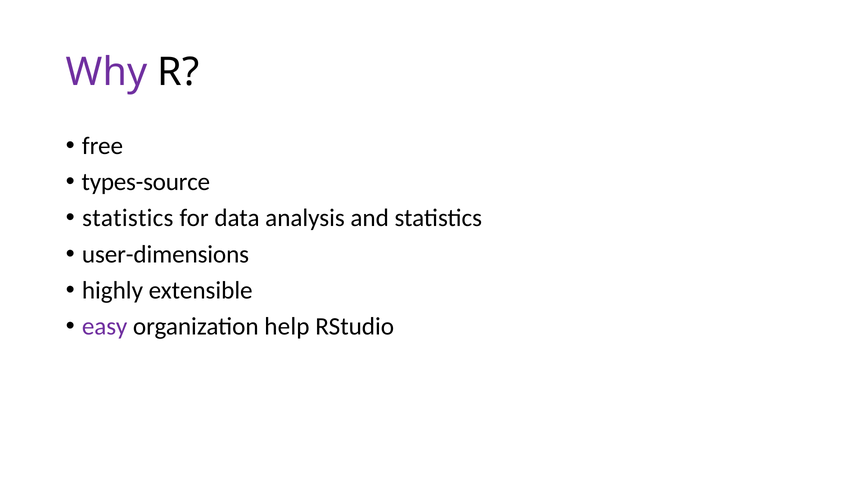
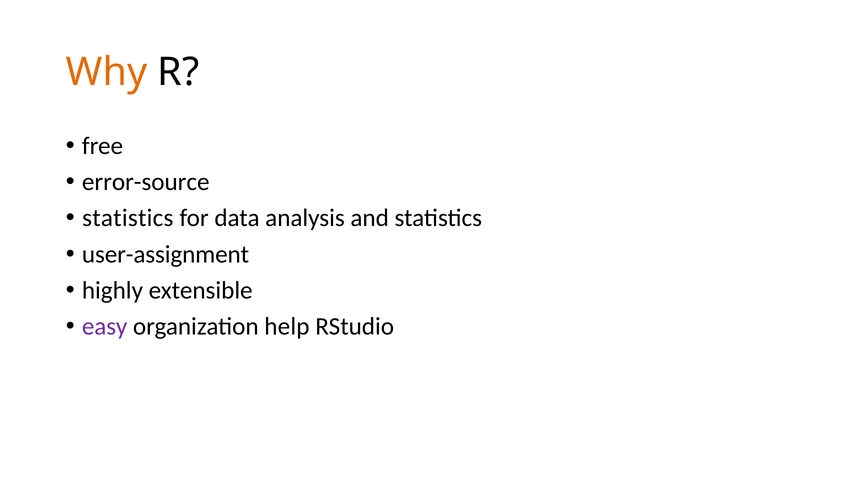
Why colour: purple -> orange
types-source: types-source -> error-source
user-dimensions: user-dimensions -> user-assignment
